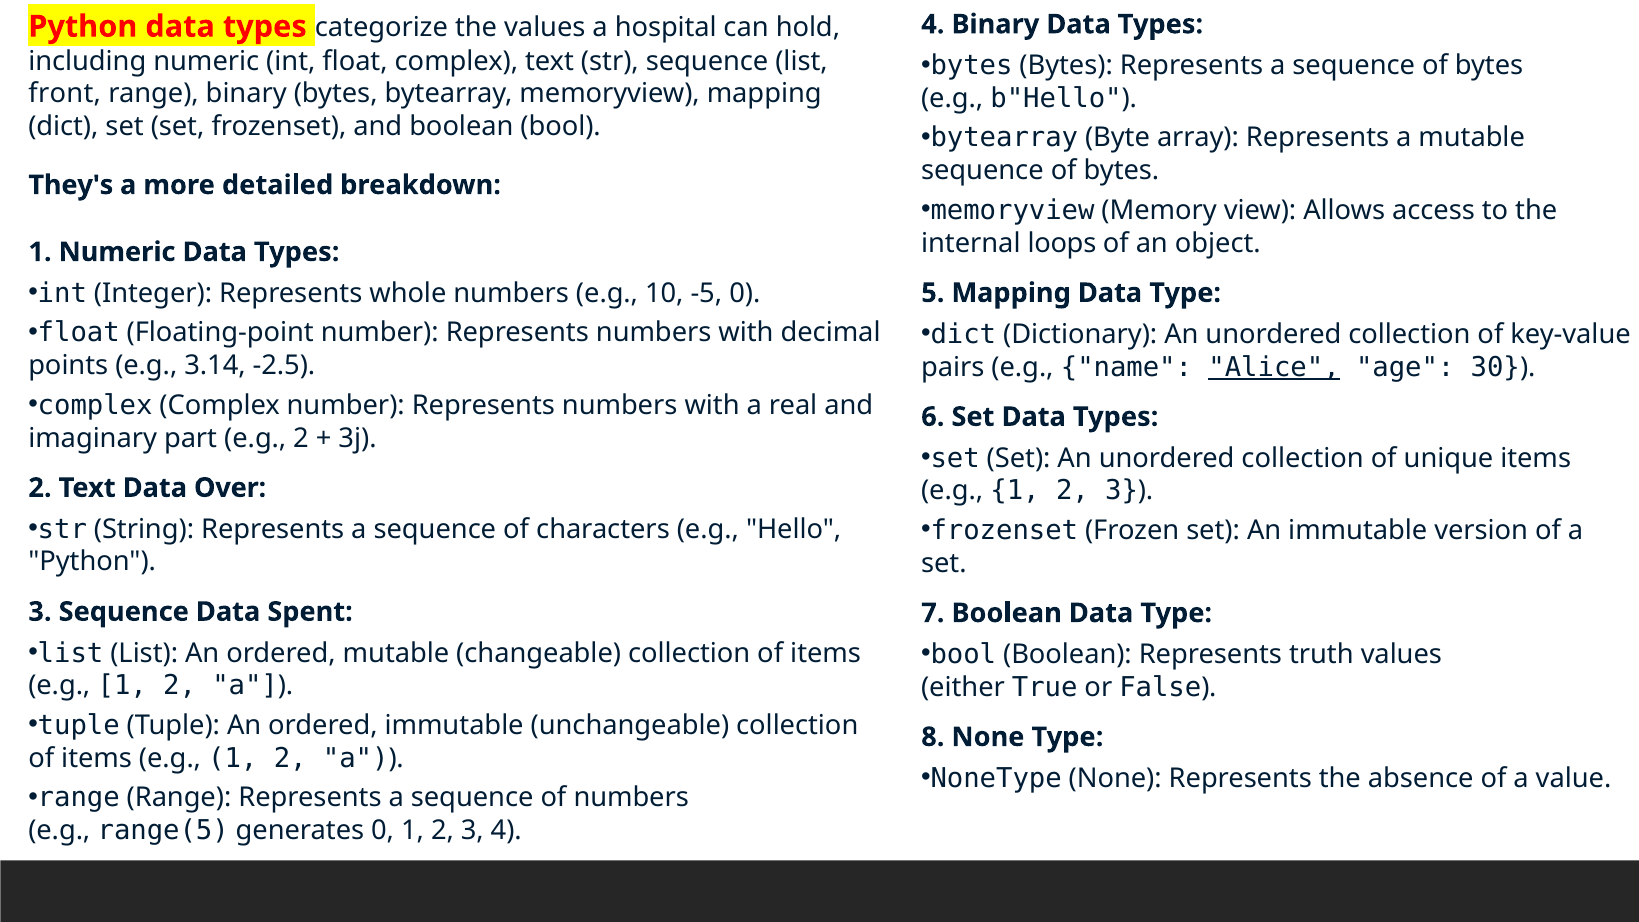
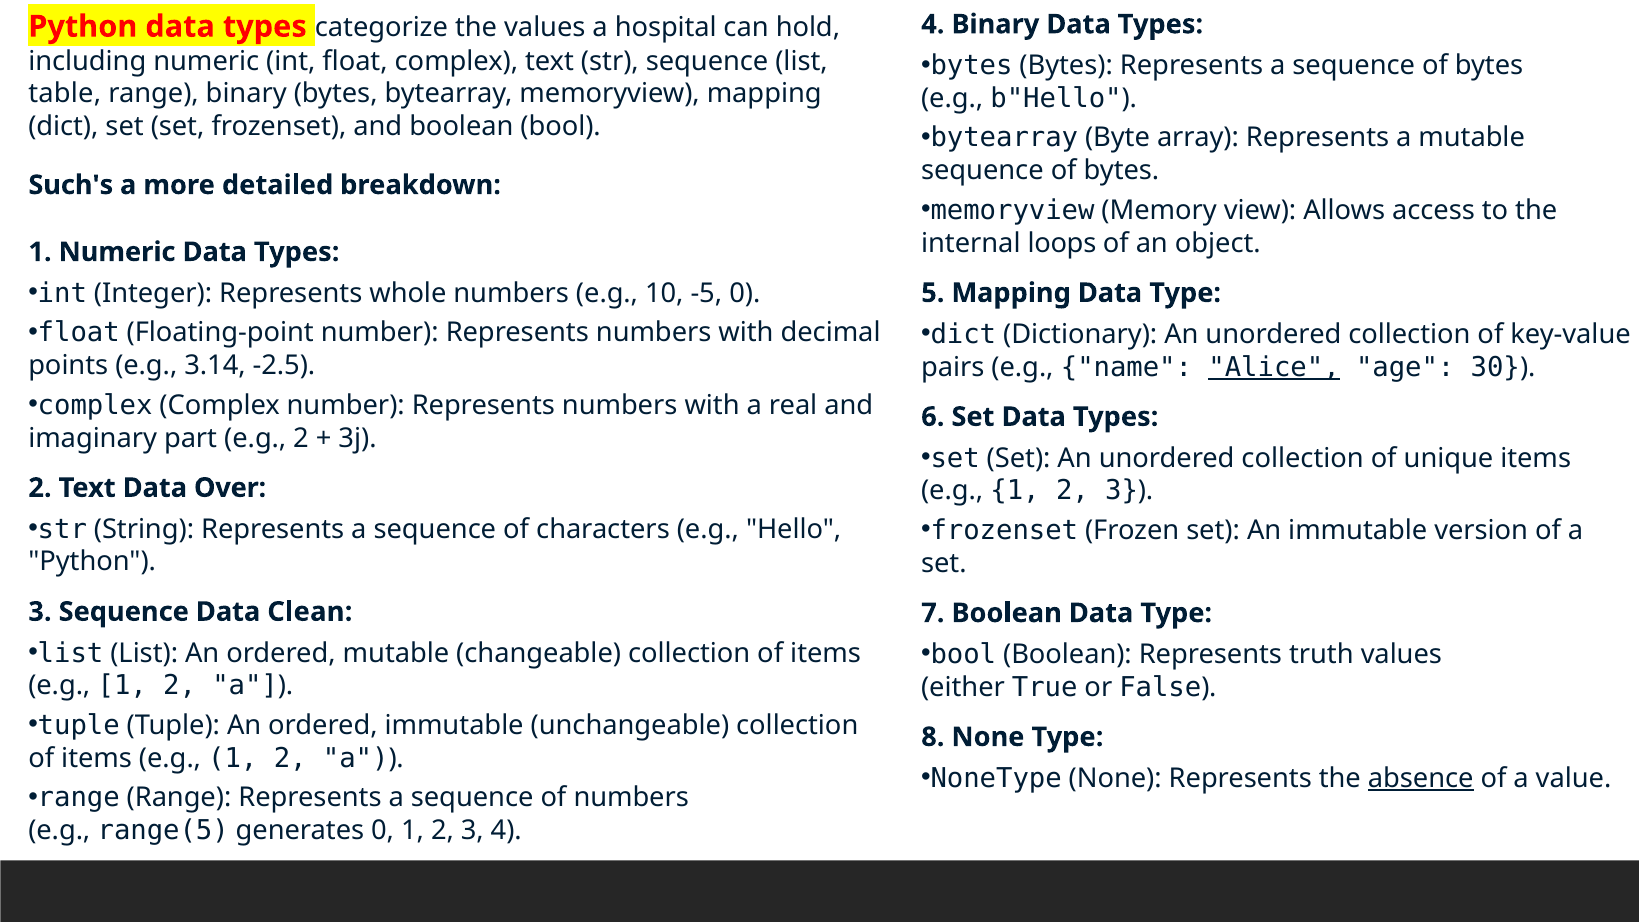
front: front -> table
They's: They's -> Such's
Spent: Spent -> Clean
absence underline: none -> present
